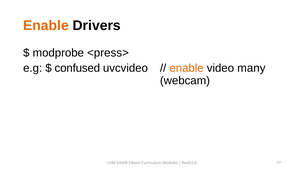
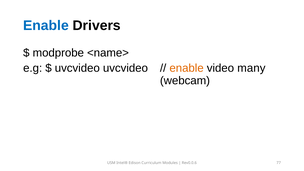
Enable at (46, 26) colour: orange -> blue
<press>: <press> -> <name>
confused at (77, 68): confused -> uvcvideo
